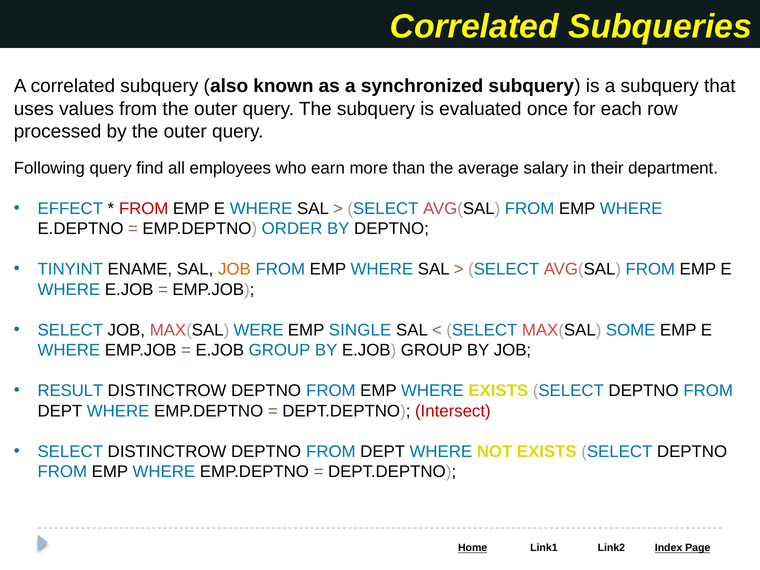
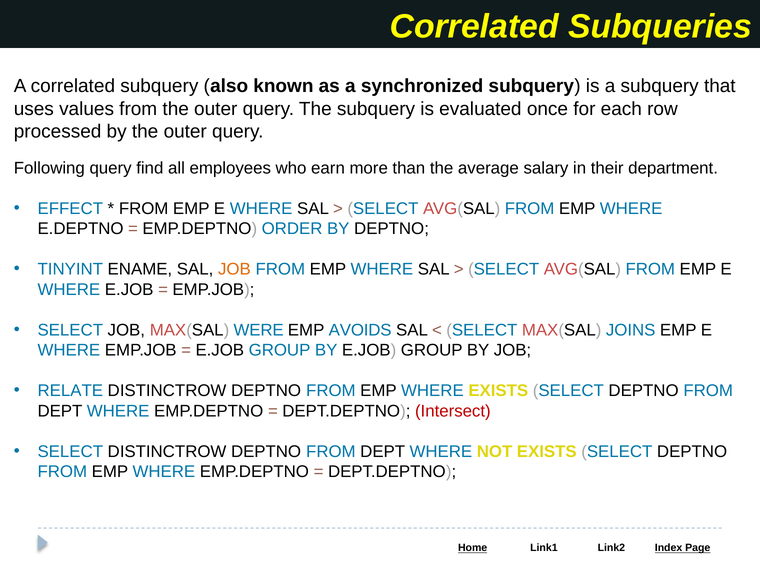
FROM at (144, 209) colour: red -> black
SINGLE: SINGLE -> AVOIDS
SOME: SOME -> JOINS
RESULT: RESULT -> RELATE
